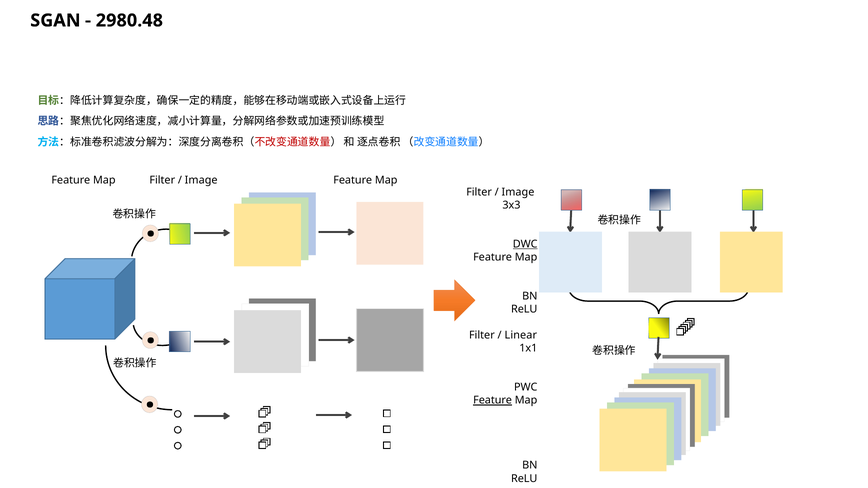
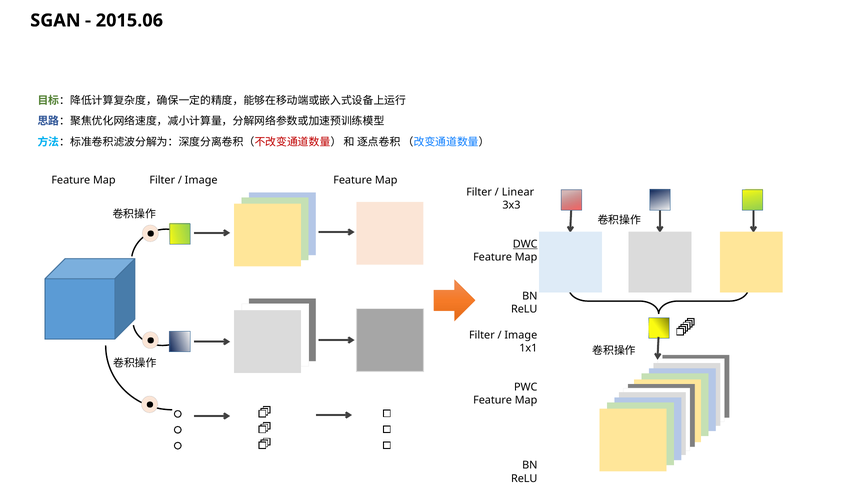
2980.48: 2980.48 -> 2015.06
Image at (518, 192): Image -> Linear
Linear at (521, 335): Linear -> Image
Feature at (493, 401) underline: present -> none
